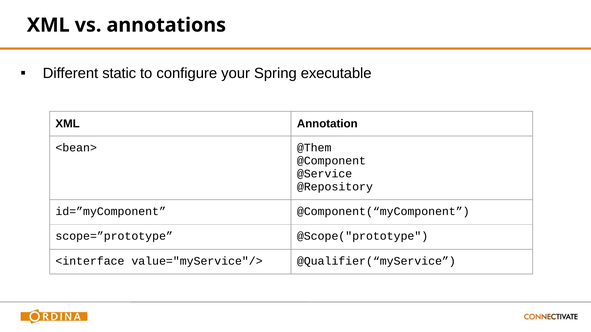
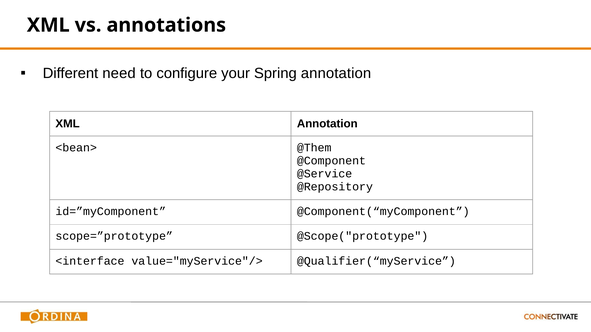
static: static -> need
Spring executable: executable -> annotation
